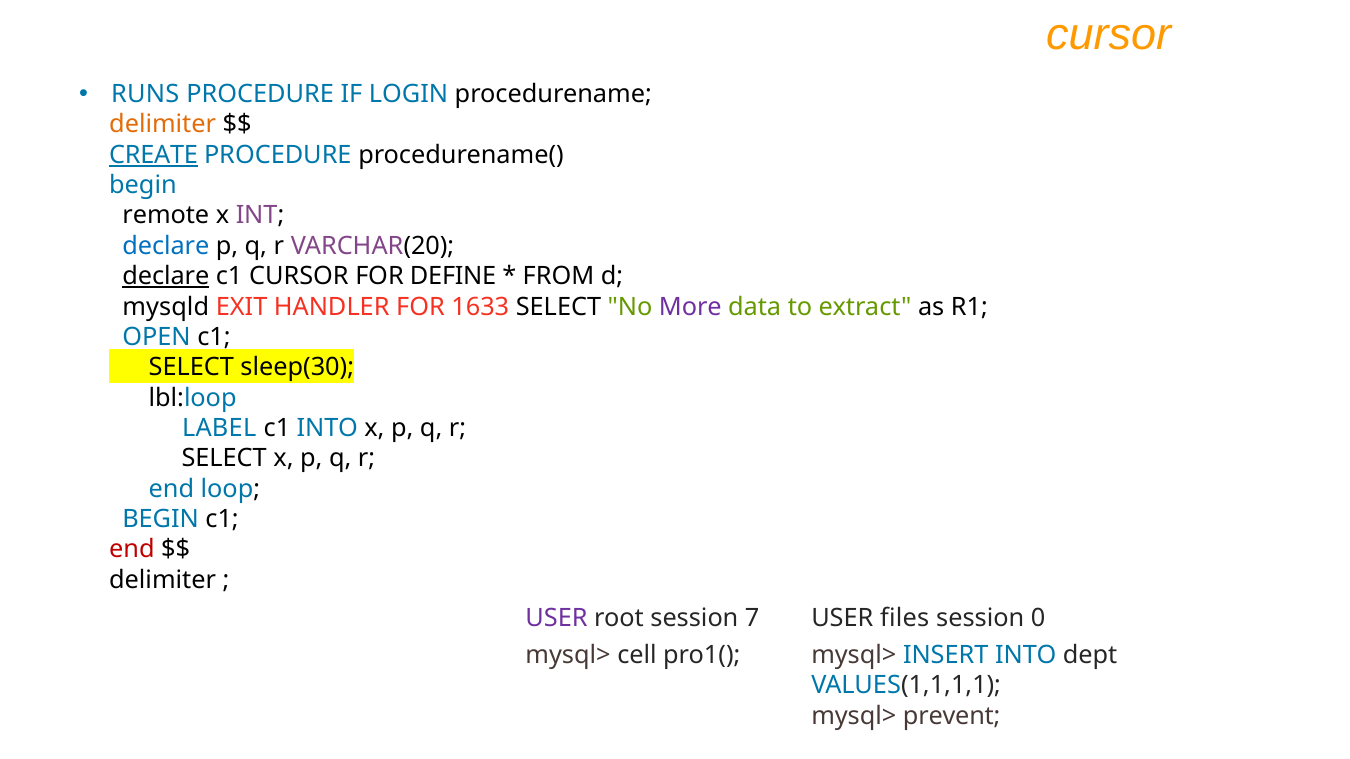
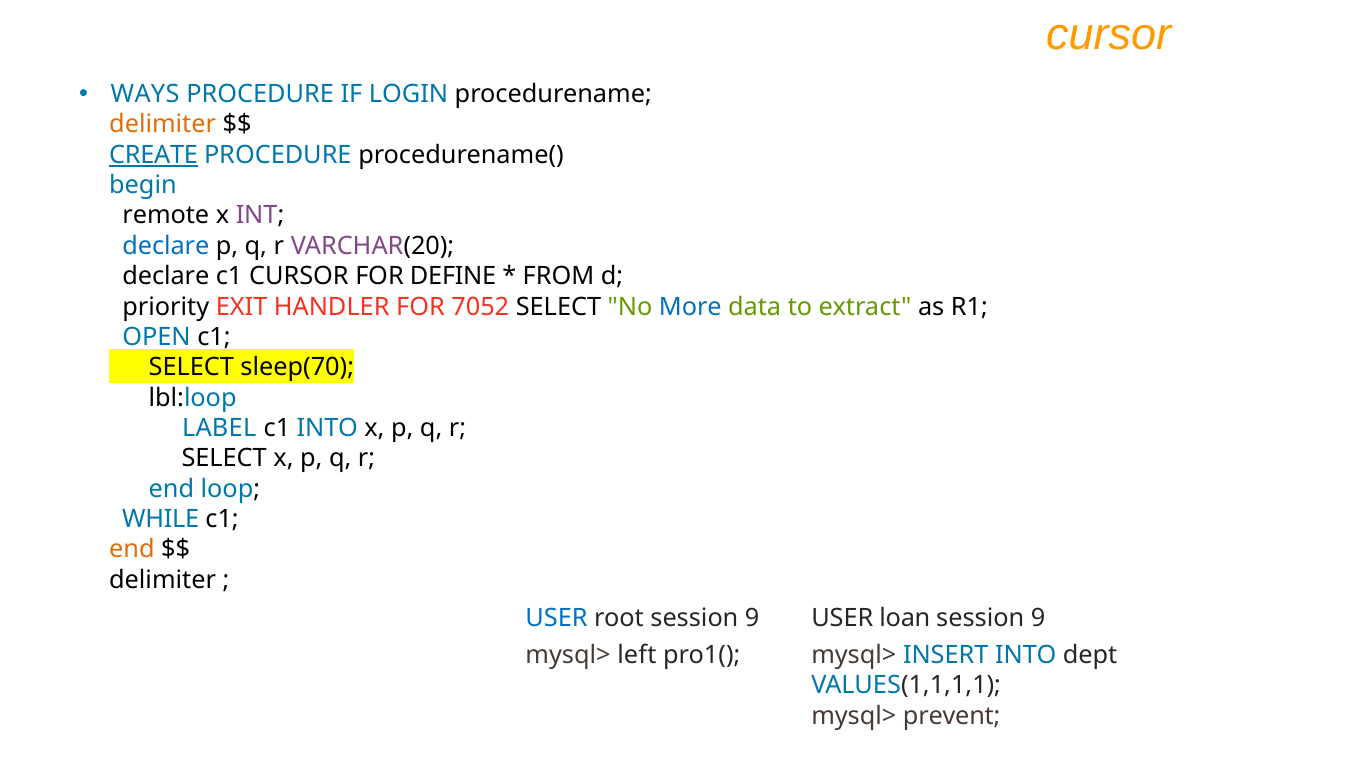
RUNS: RUNS -> WAYS
declare at (166, 276) underline: present -> none
mysqld: mysqld -> priority
1633: 1633 -> 7052
More colour: purple -> blue
sleep(30: sleep(30 -> sleep(70
BEGIN at (161, 519): BEGIN -> WHILE
end at (132, 550) colour: red -> orange
USER at (557, 618) colour: purple -> blue
root session 7: 7 -> 9
files: files -> loan
0 at (1038, 618): 0 -> 9
cell: cell -> left
